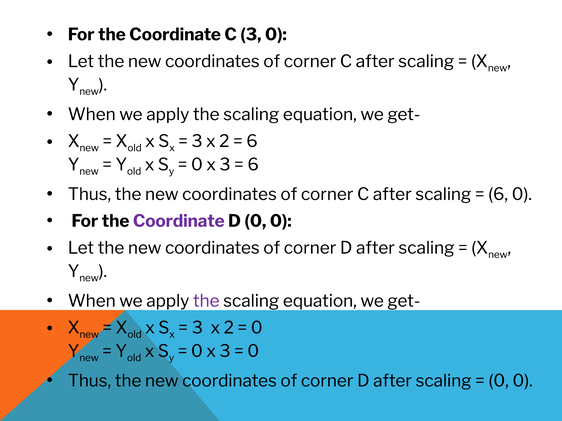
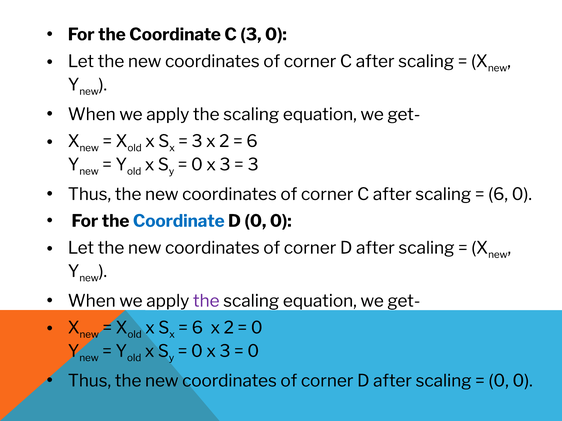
6 at (253, 165): 6 -> 3
Coordinate at (179, 221) colour: purple -> blue
3 at (197, 328): 3 -> 6
